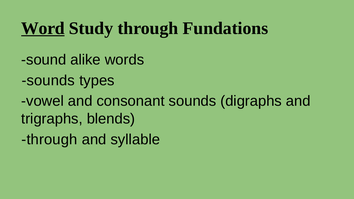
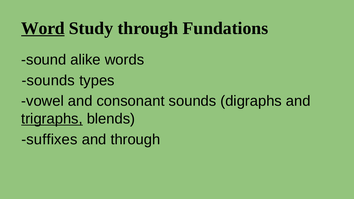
trigraphs underline: none -> present
through at (49, 140): through -> suffixes
and syllable: syllable -> through
